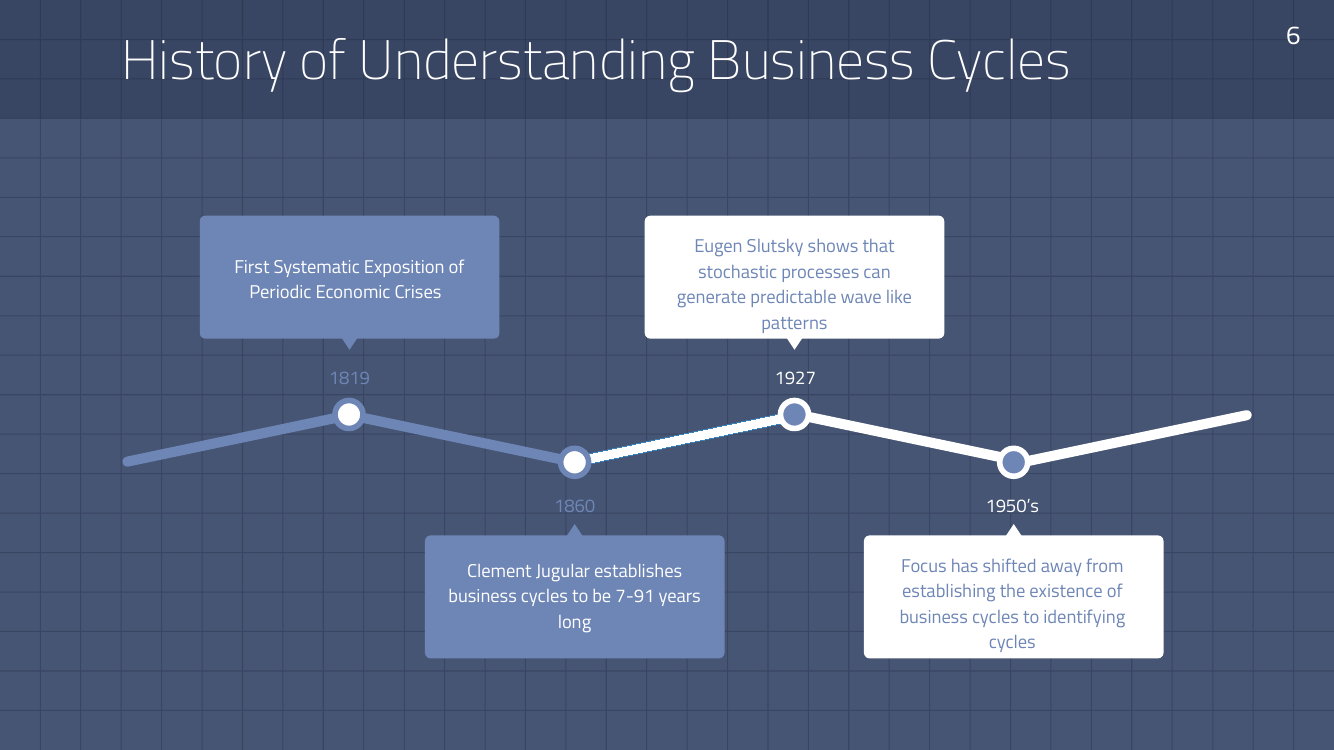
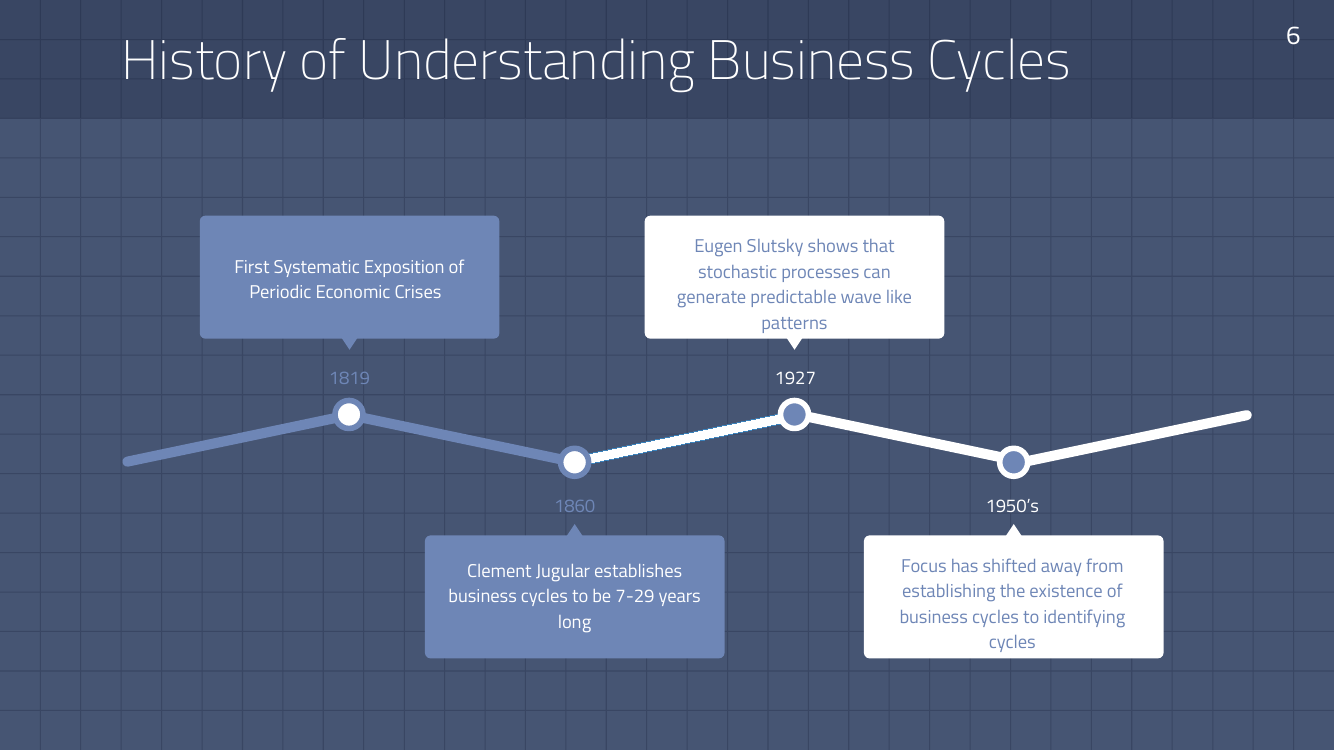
7-91: 7-91 -> 7-29
